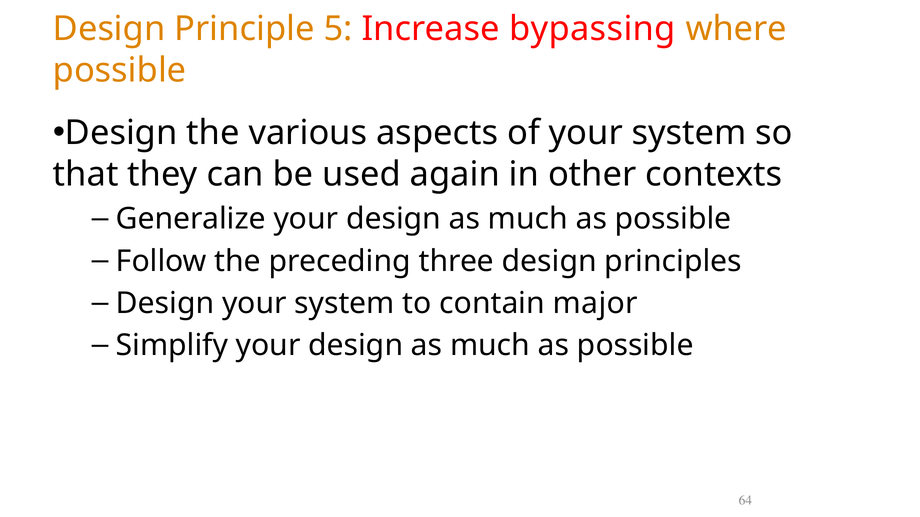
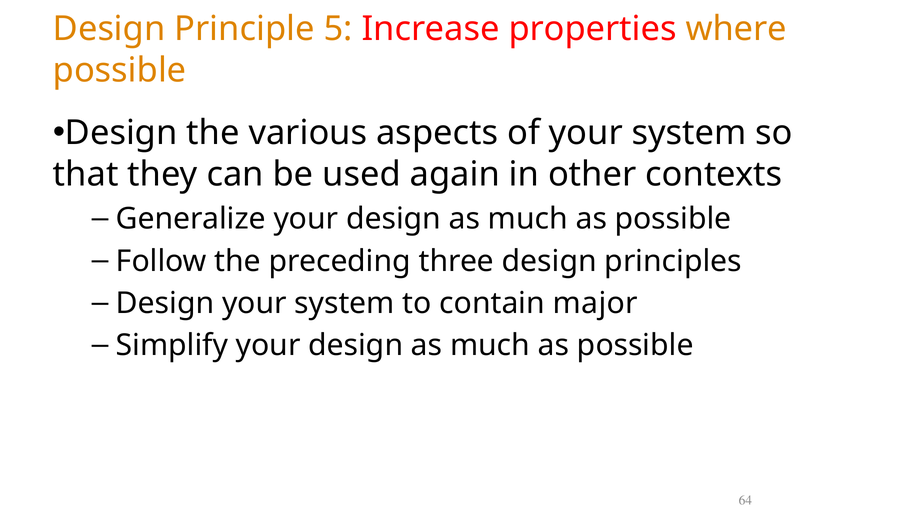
bypassing: bypassing -> properties
